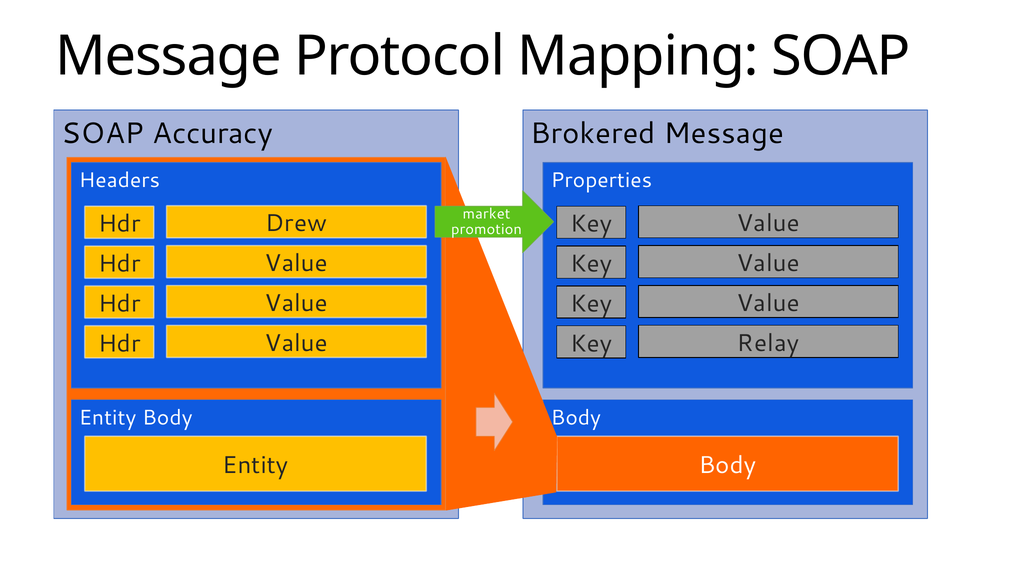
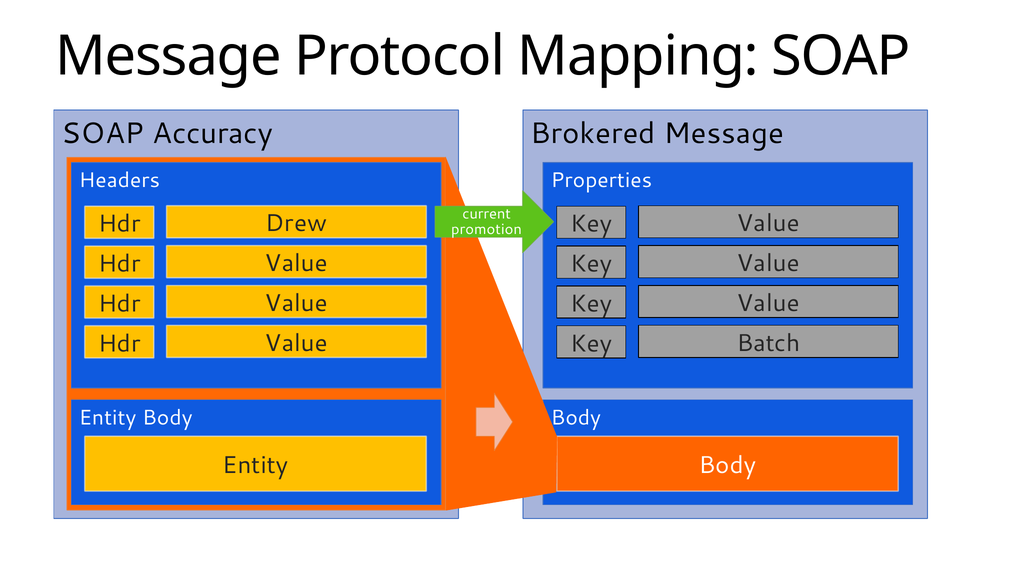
market: market -> current
Relay: Relay -> Batch
